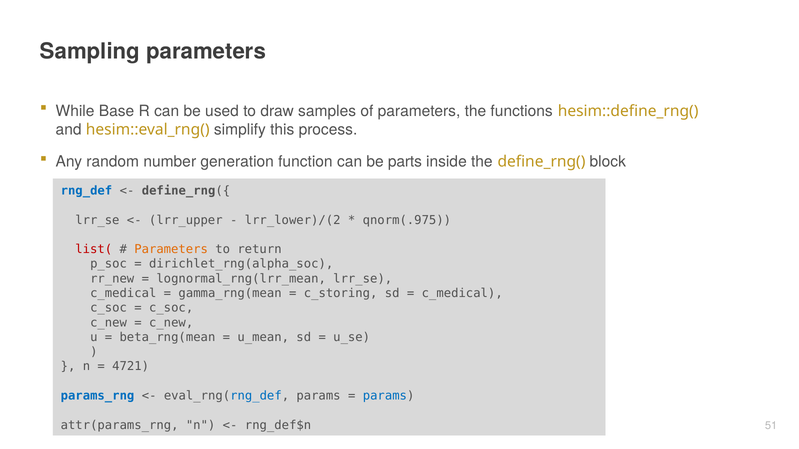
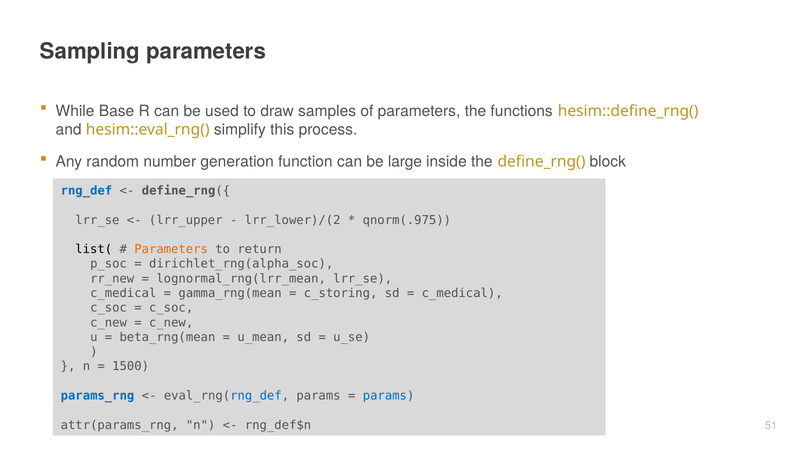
parts: parts -> large
list( colour: red -> black
4721: 4721 -> 1500
